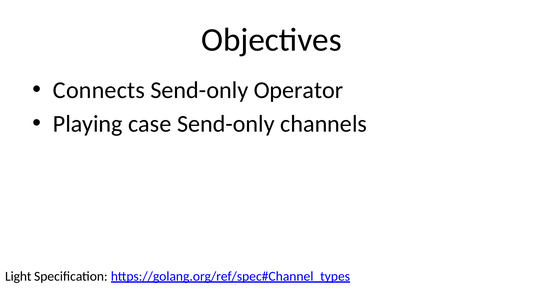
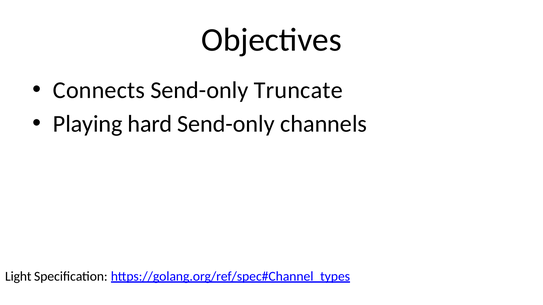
Operator: Operator -> Truncate
case: case -> hard
